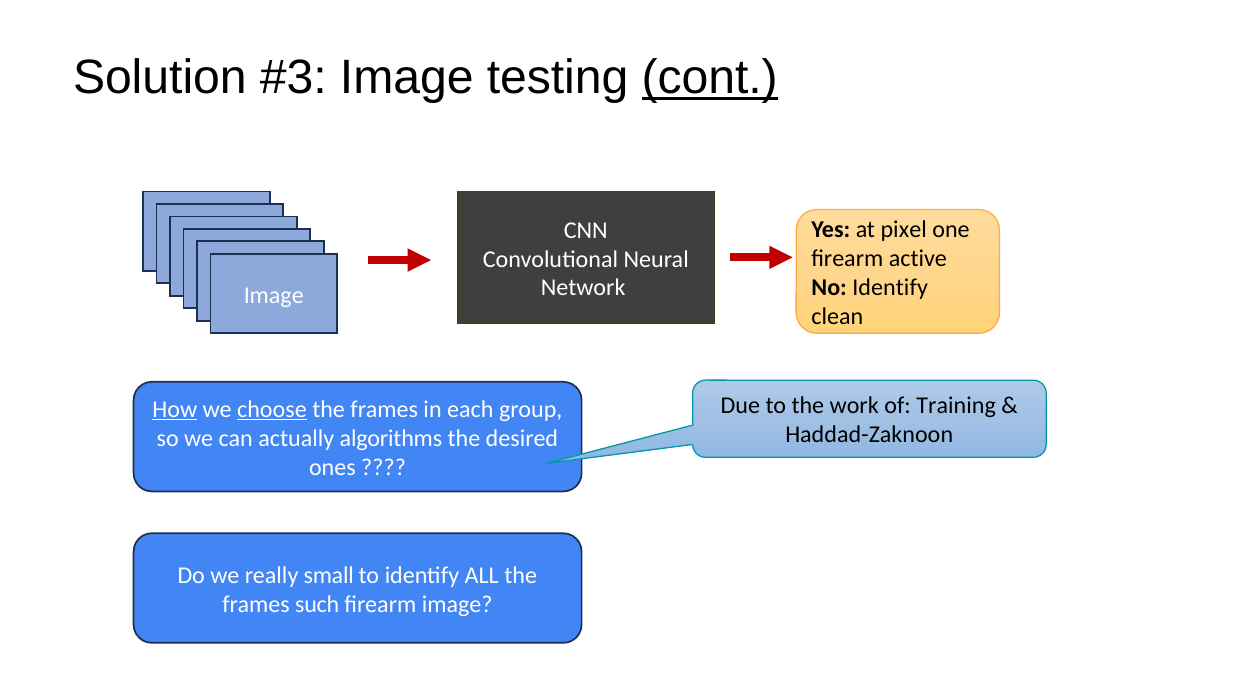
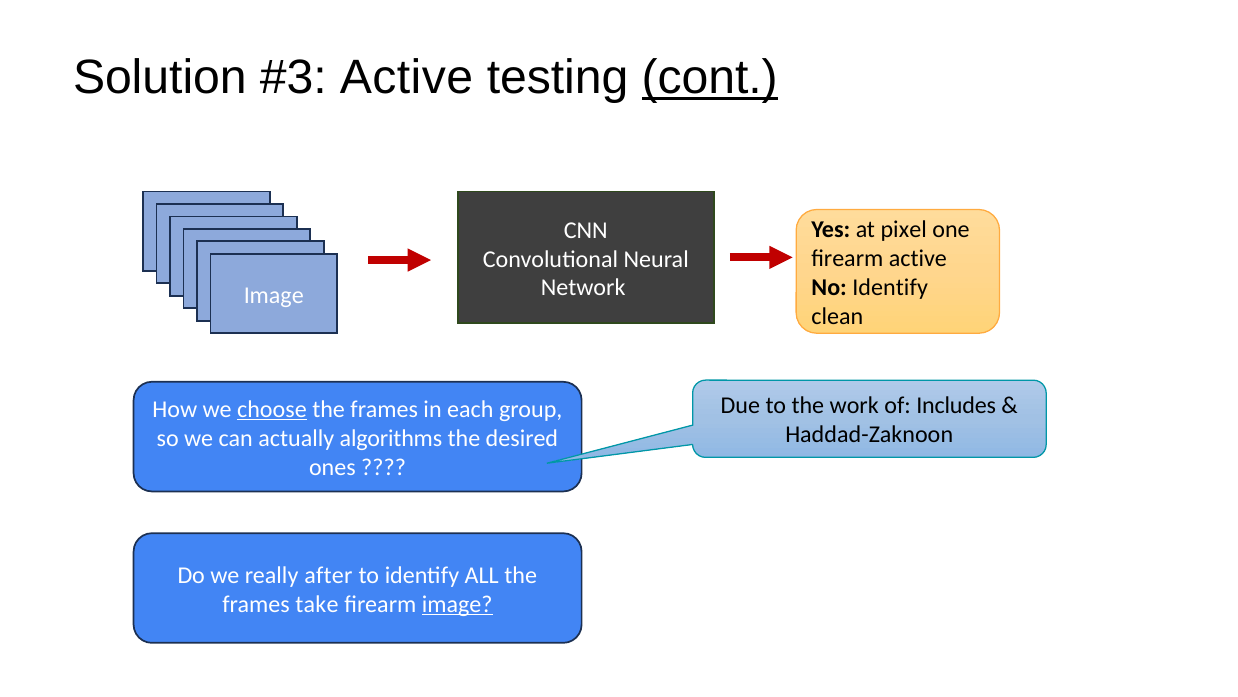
Image at (407, 78): Image -> Active
Training: Training -> Includes
How underline: present -> none
small: small -> after
such: such -> take
image at (457, 604) underline: none -> present
